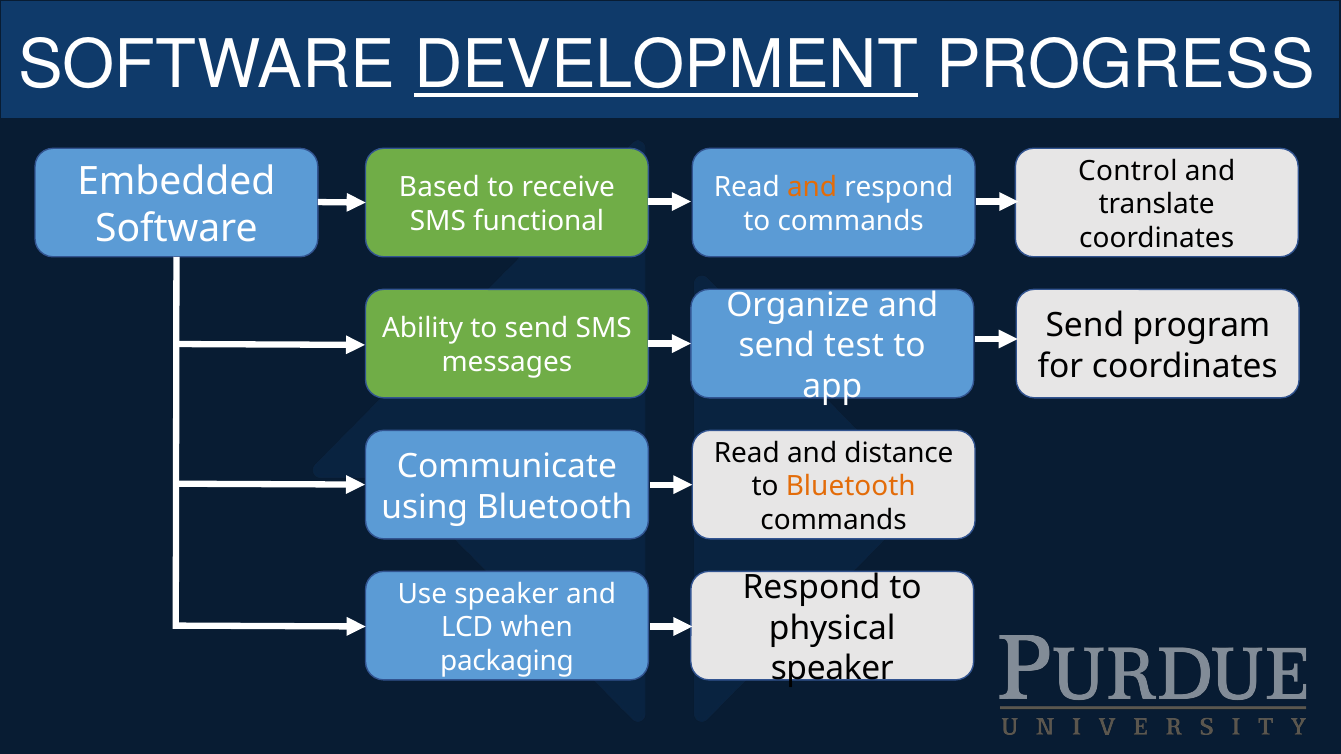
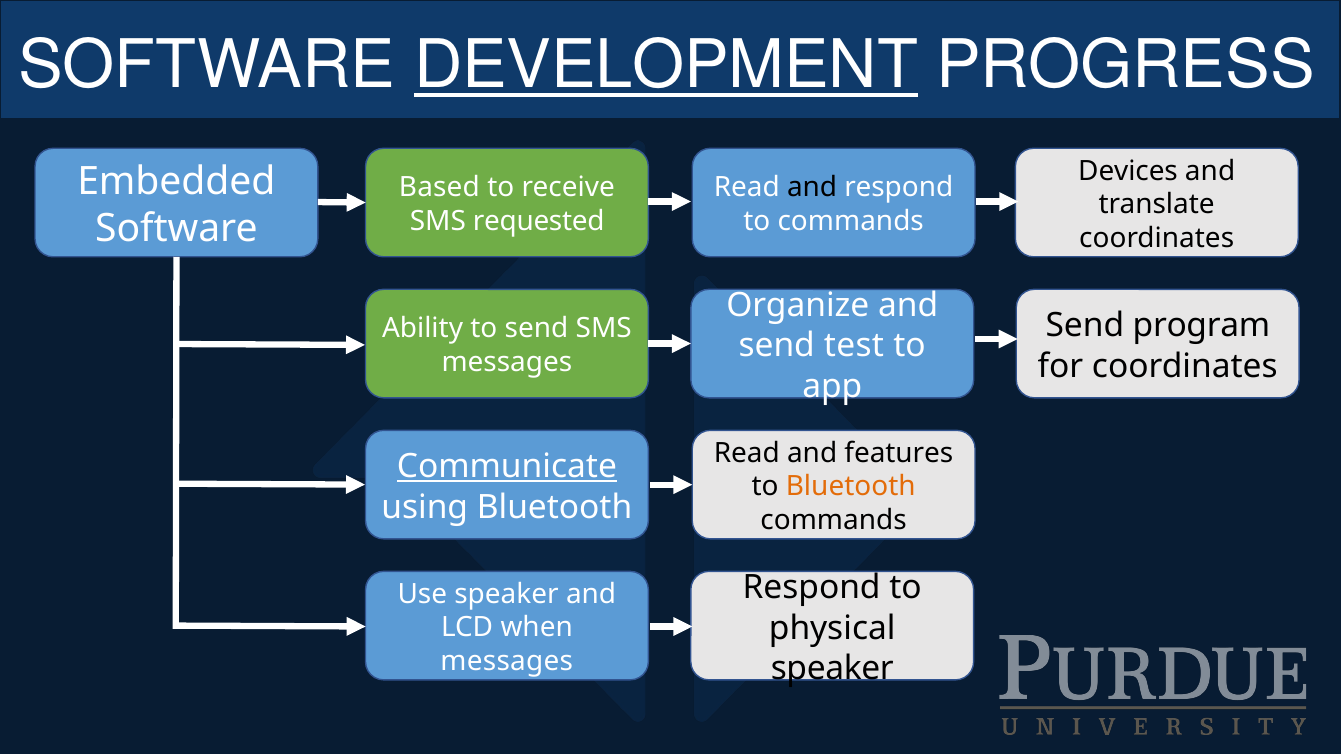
Control: Control -> Devices
and at (812, 188) colour: orange -> black
functional: functional -> requested
distance: distance -> features
Communicate underline: none -> present
packaging at (507, 661): packaging -> messages
